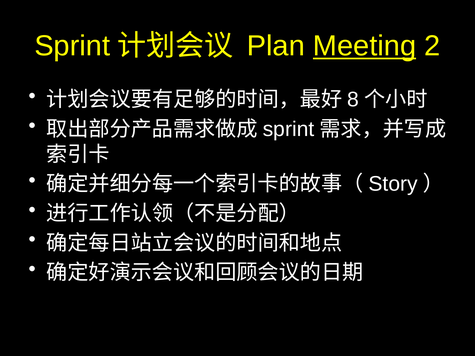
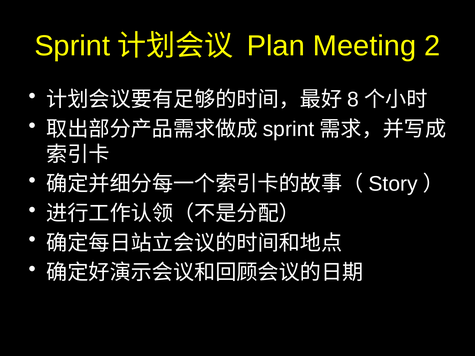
Meeting underline: present -> none
